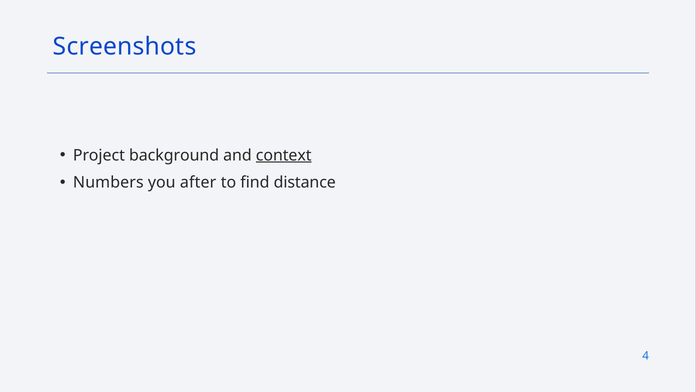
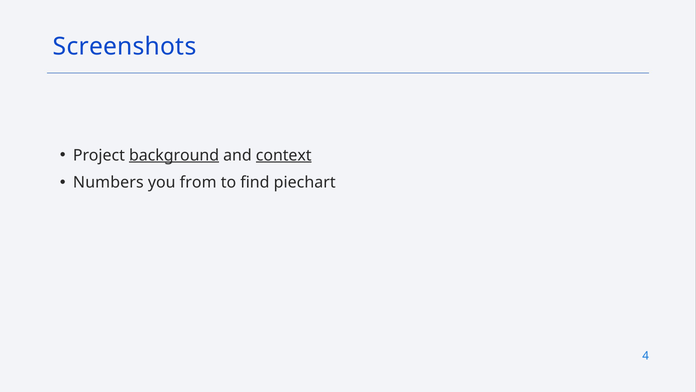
background underline: none -> present
after: after -> from
distance: distance -> piechart
